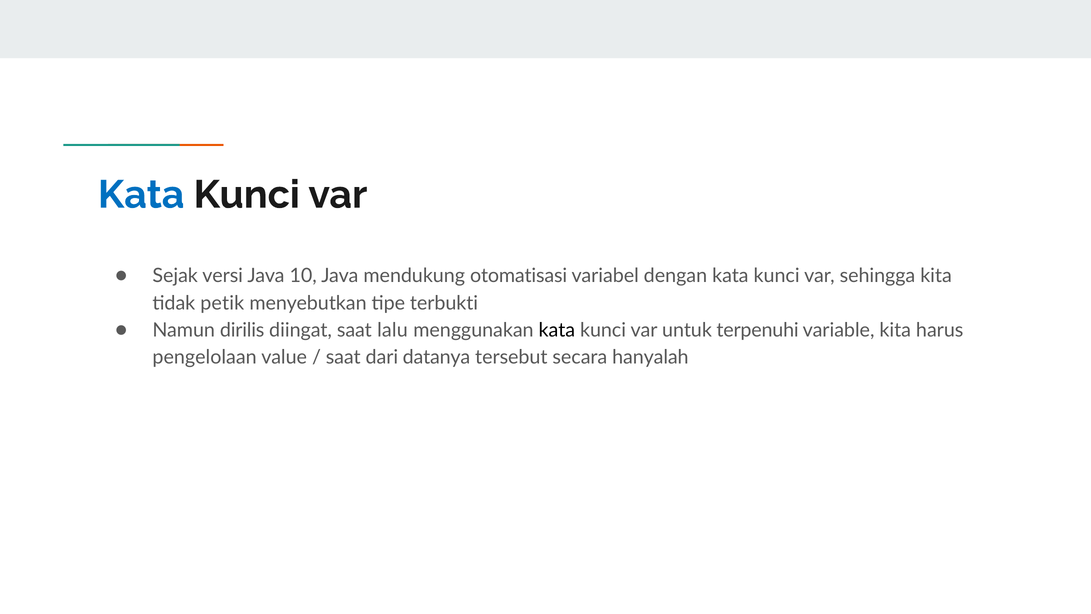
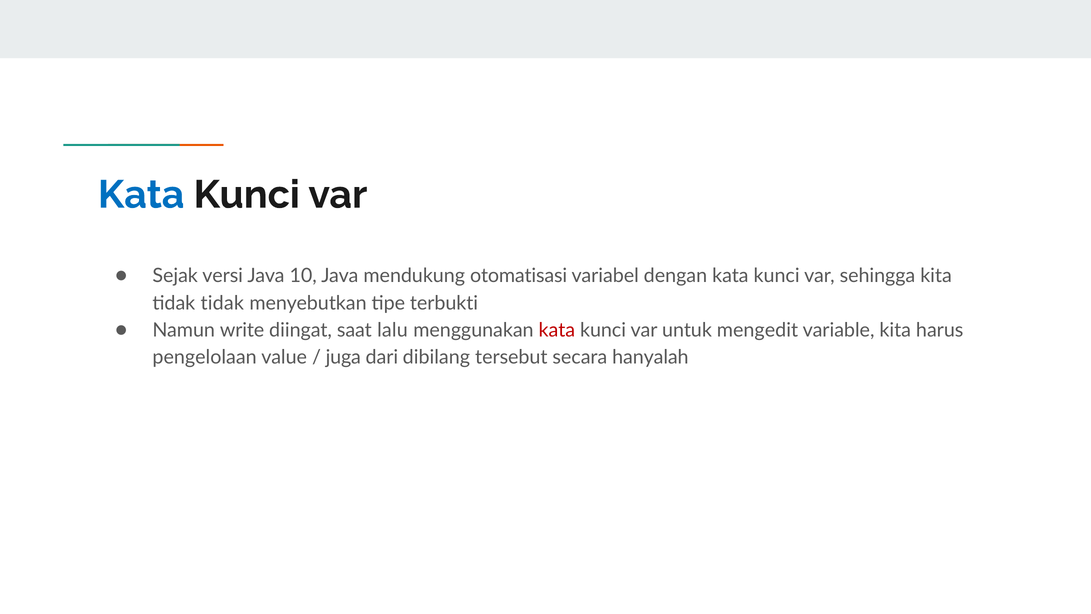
tidak petik: petik -> tidak
dirilis: dirilis -> write
kata at (557, 330) colour: black -> red
terpenuhi: terpenuhi -> mengedit
saat at (343, 357): saat -> juga
datanya: datanya -> dibilang
